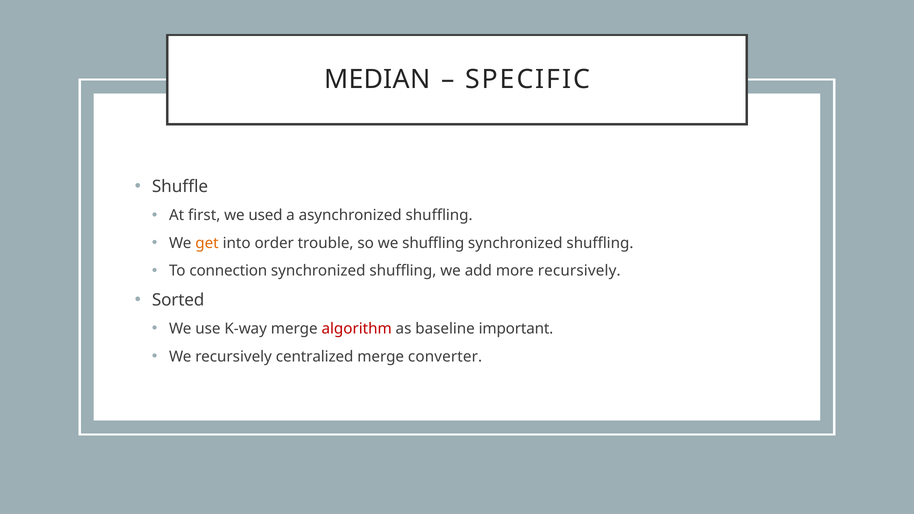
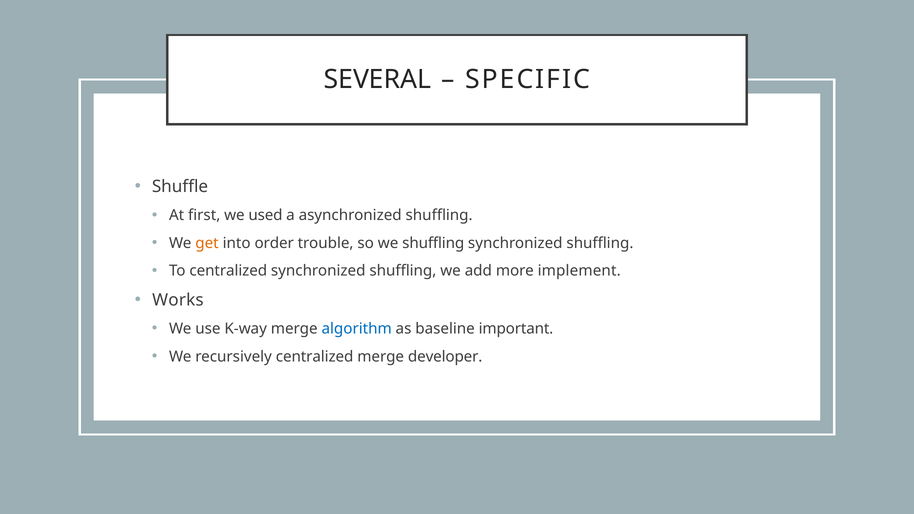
MEDIAN: MEDIAN -> SEVERAL
To connection: connection -> centralized
more recursively: recursively -> implement
Sorted: Sorted -> Works
algorithm colour: red -> blue
converter: converter -> developer
